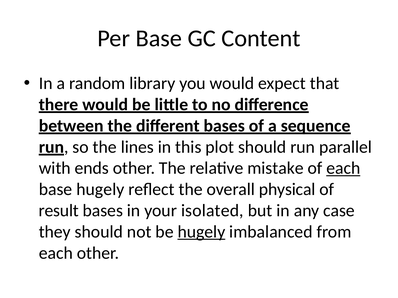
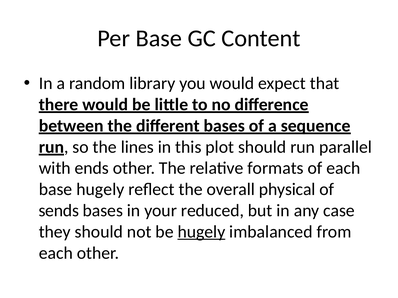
mistake: mistake -> formats
each at (343, 168) underline: present -> none
result: result -> sends
isolated: isolated -> reduced
